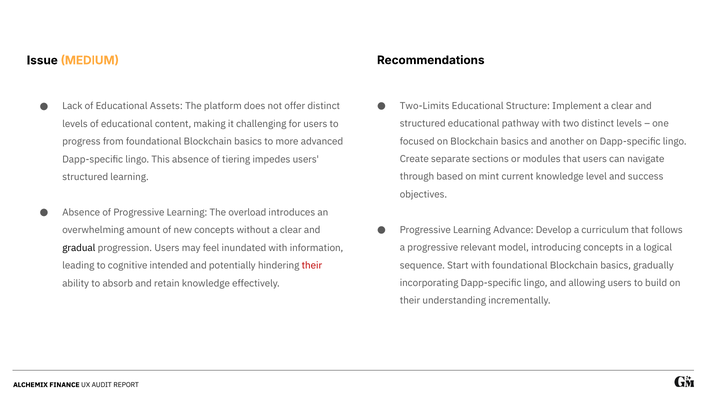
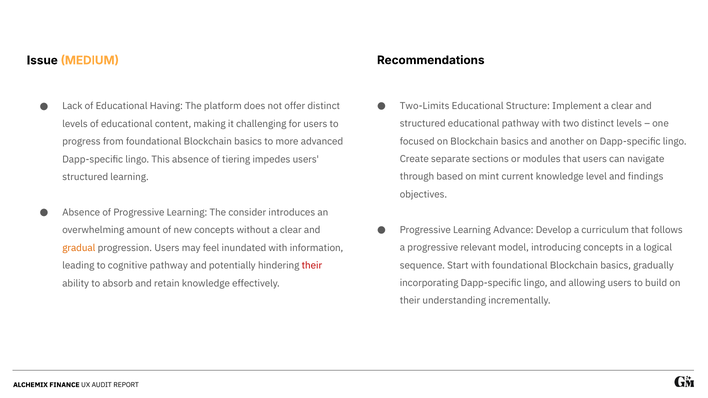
Assets: Assets -> Having
success: success -> findings
overload: overload -> consider
gradual colour: black -> orange
cognitive intended: intended -> pathway
